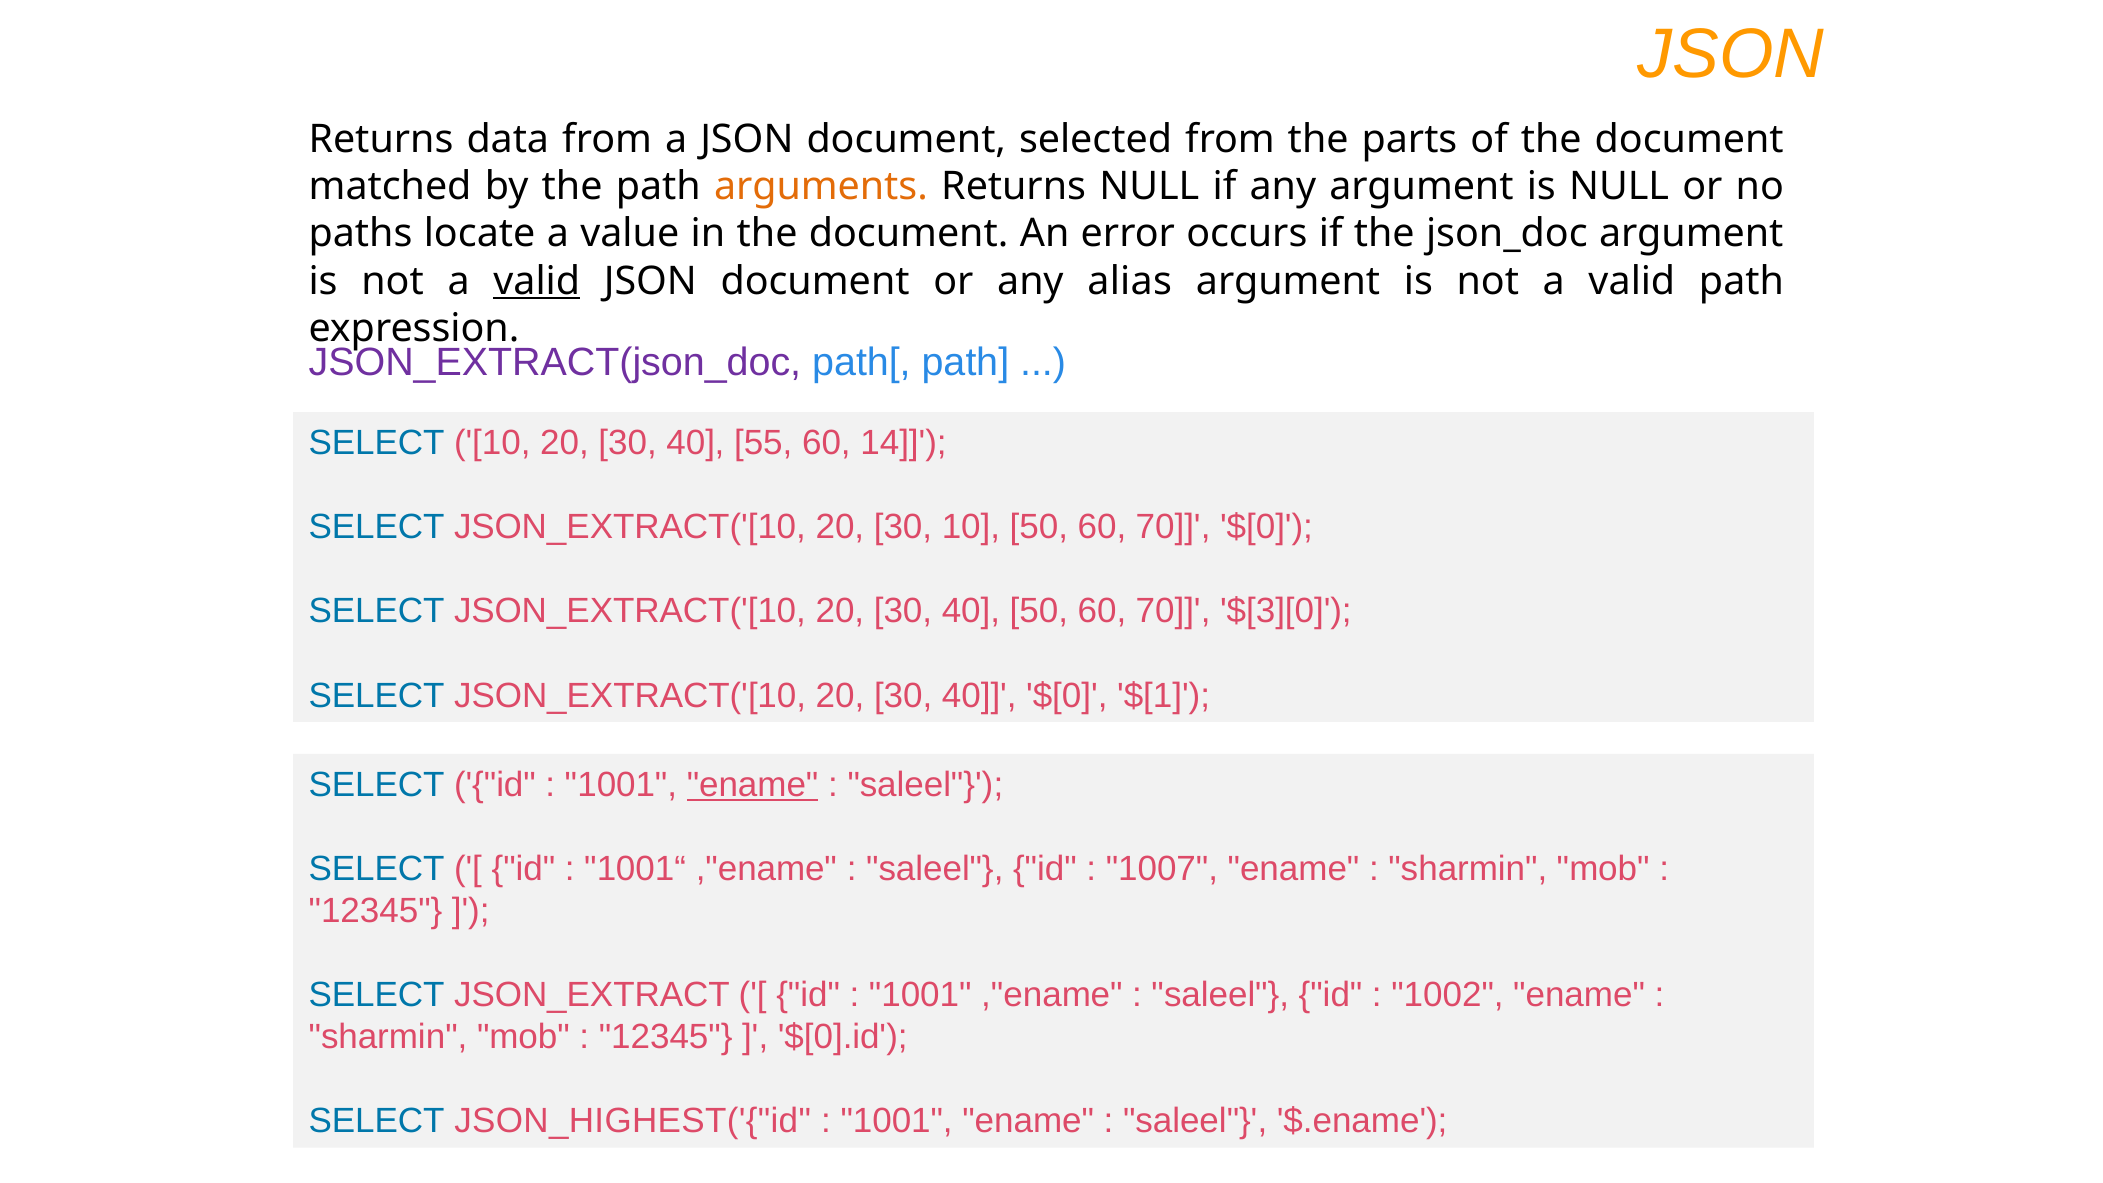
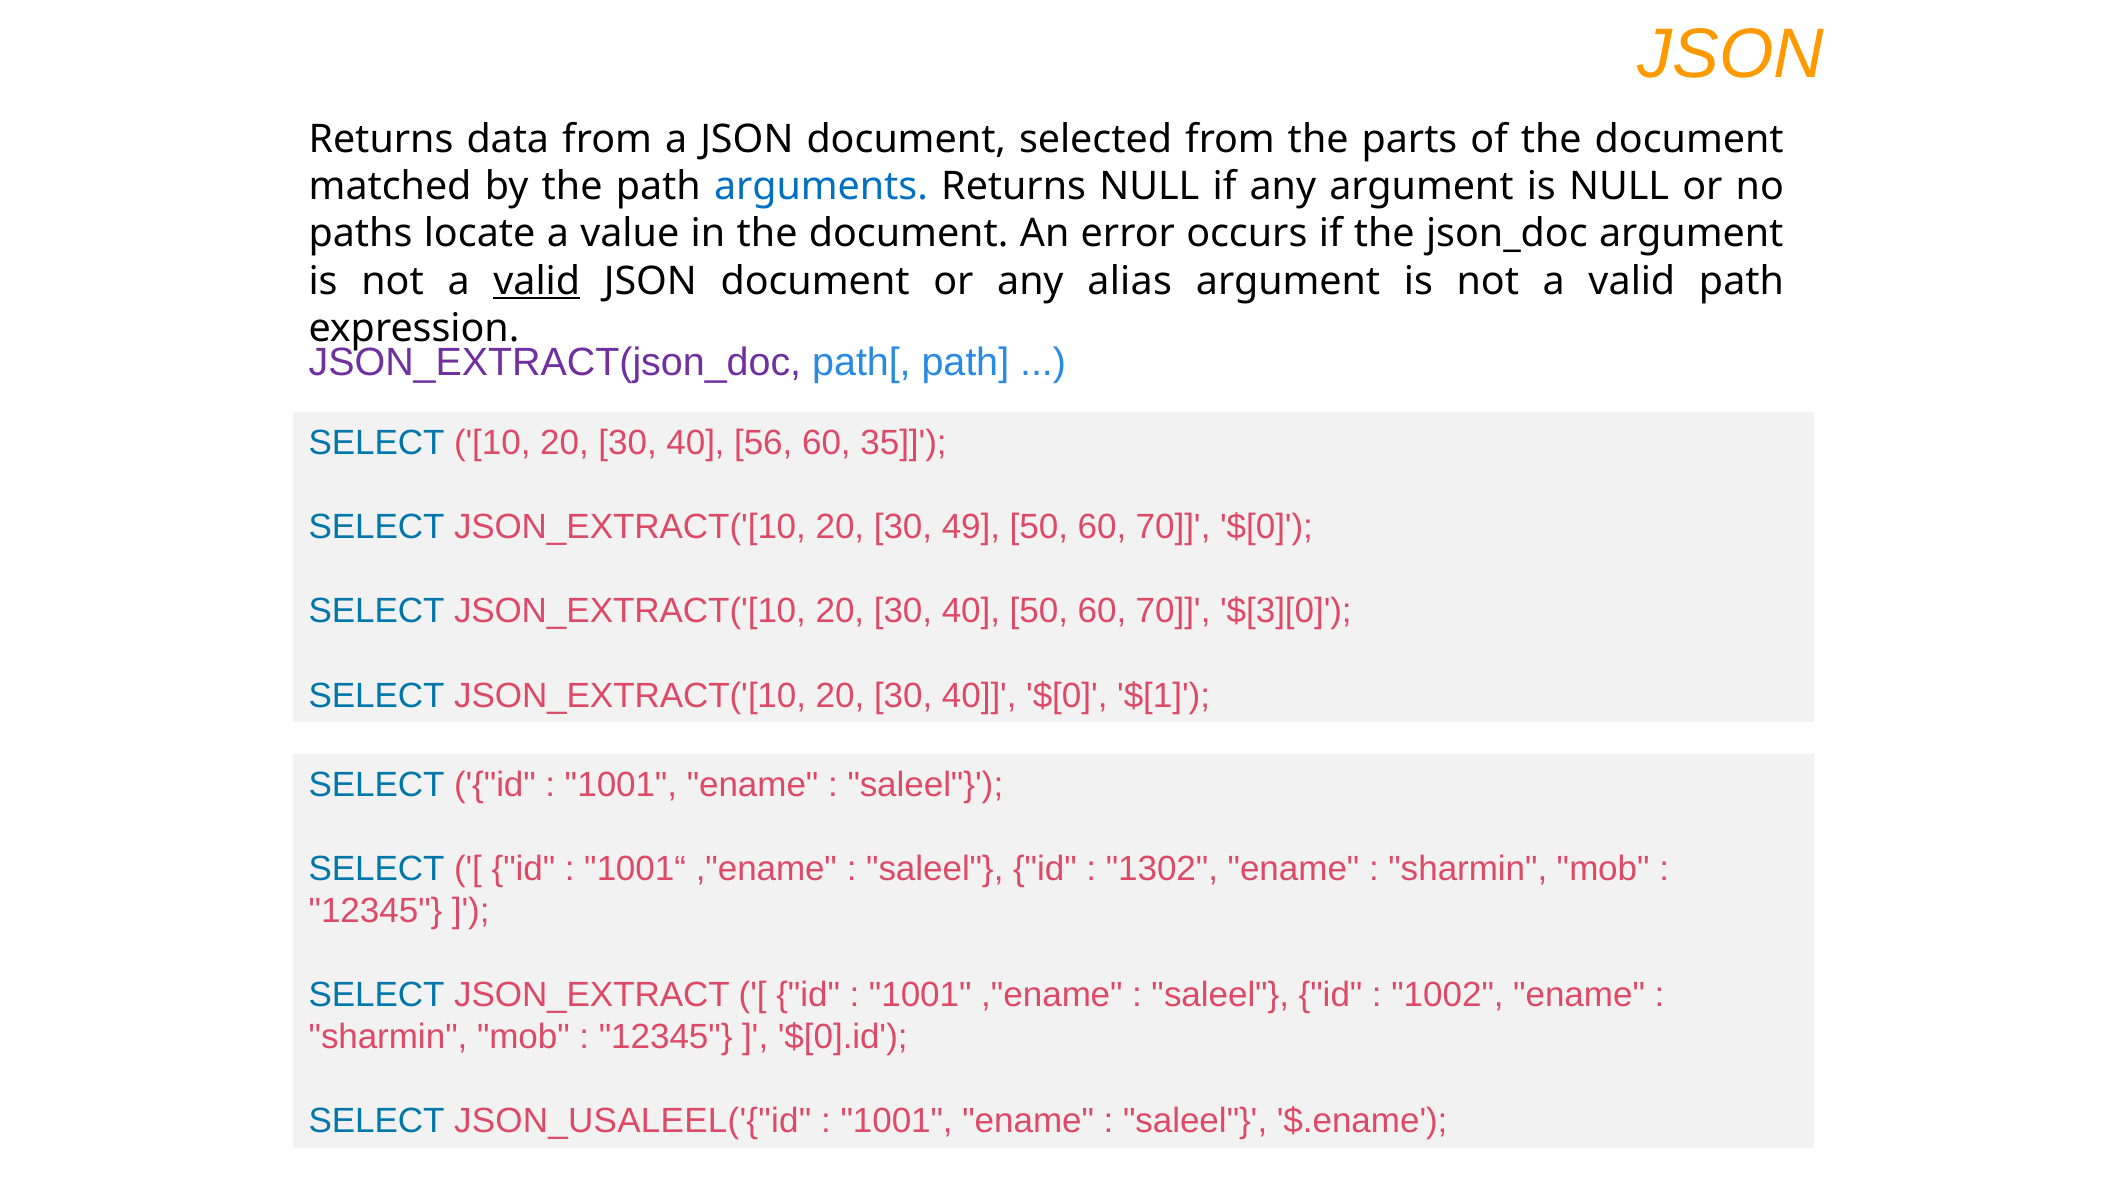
arguments colour: orange -> blue
55: 55 -> 56
14: 14 -> 35
30 10: 10 -> 49
ename at (753, 785) underline: present -> none
1007: 1007 -> 1302
JSON_HIGHEST('{"id: JSON_HIGHEST('{"id -> JSON_USALEEL('{"id
